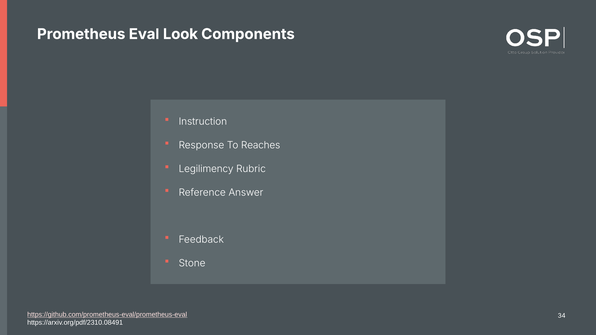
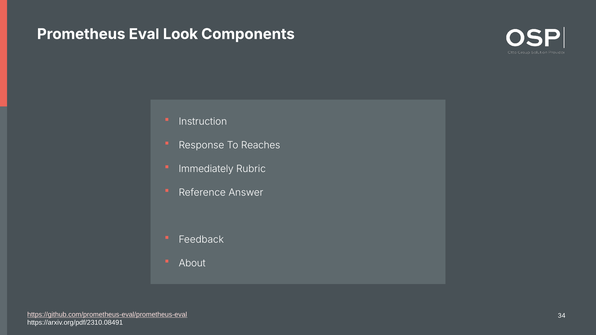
Legilimency: Legilimency -> Immediately
Stone: Stone -> About
